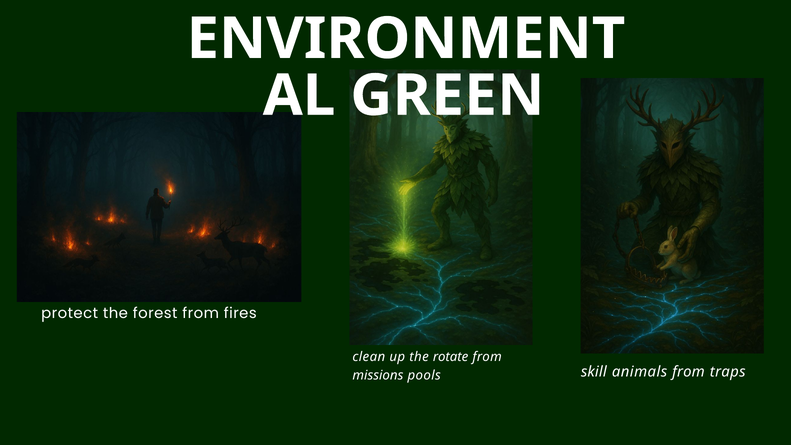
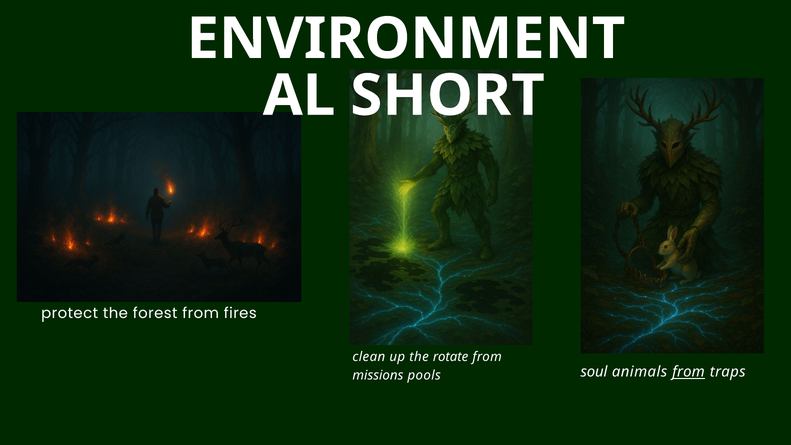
GREEN: GREEN -> SHORT
skill: skill -> soul
from at (688, 372) underline: none -> present
